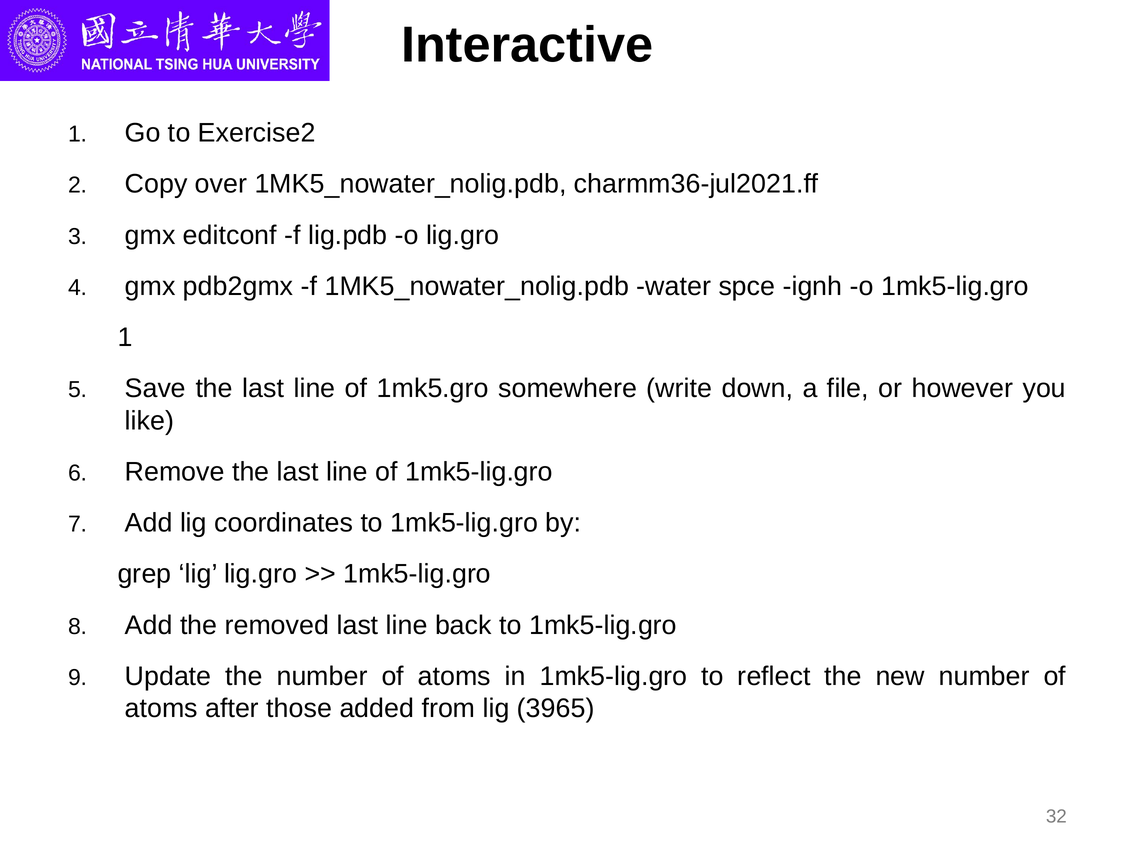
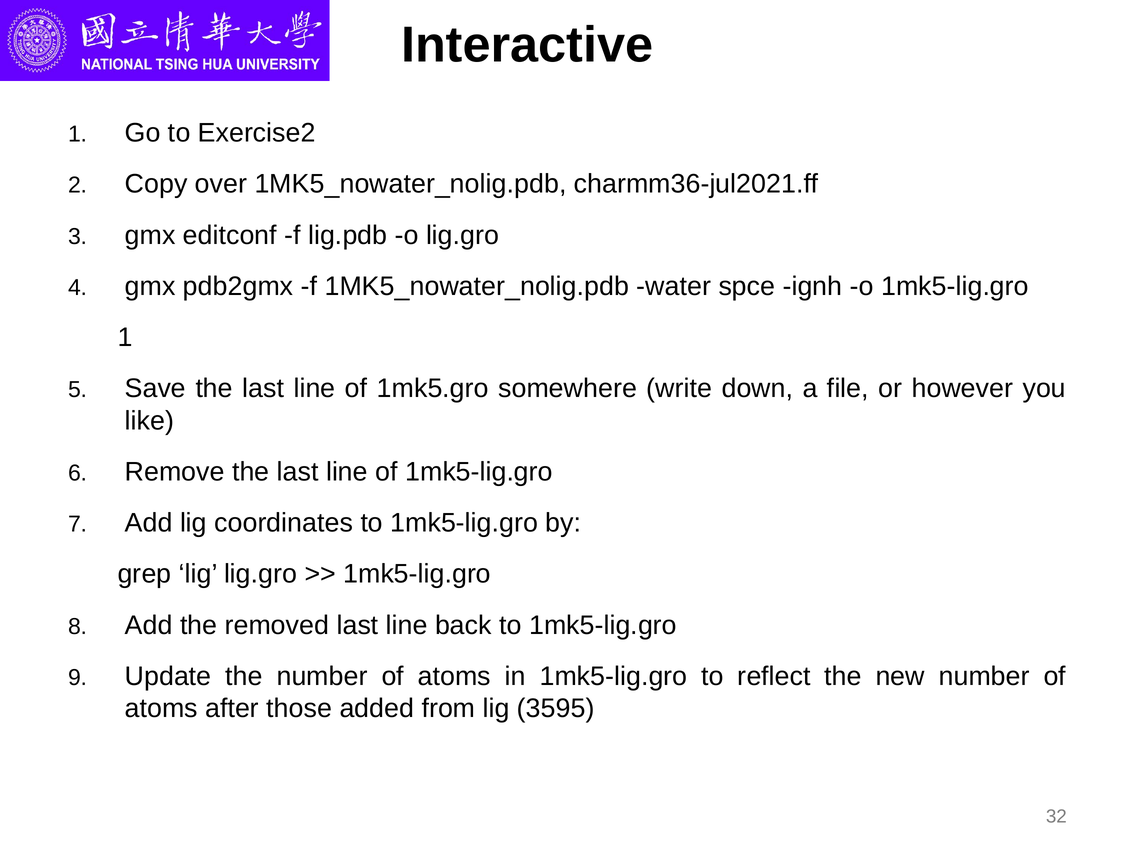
3965: 3965 -> 3595
